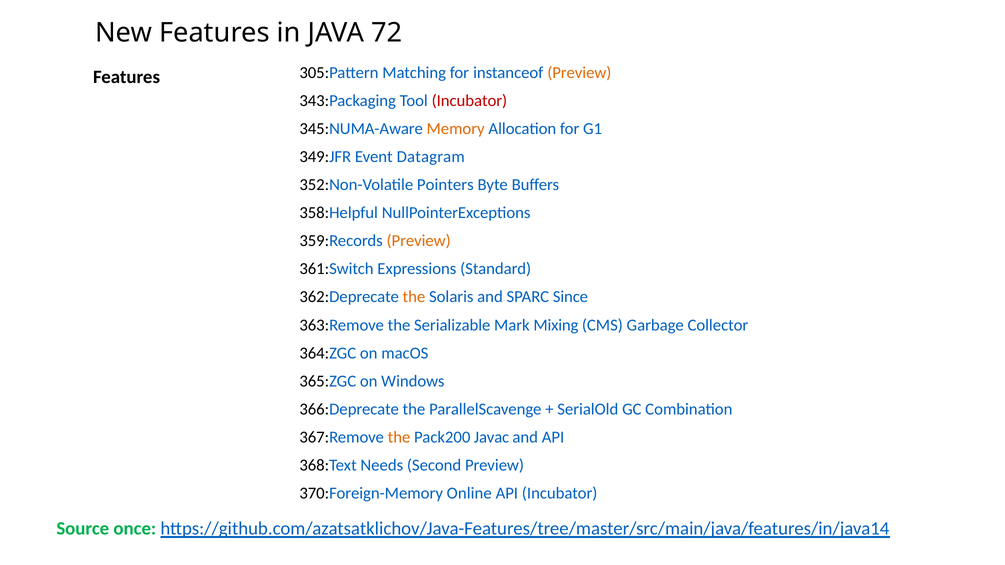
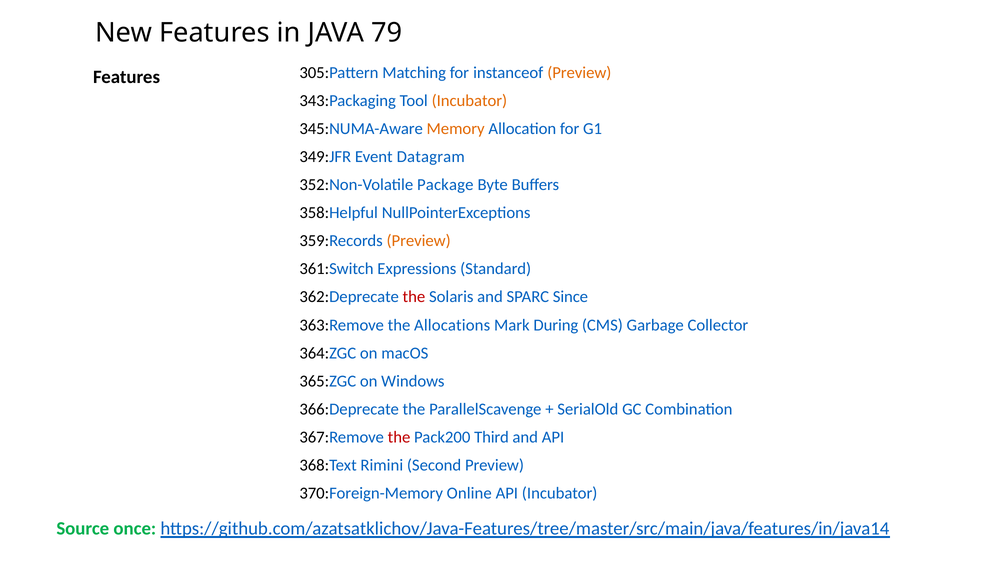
72: 72 -> 79
Incubator at (469, 101) colour: red -> orange
Pointers: Pointers -> Package
the at (414, 297) colour: orange -> red
Serializable: Serializable -> Allocations
Mixing: Mixing -> During
the at (399, 437) colour: orange -> red
Javac: Javac -> Third
Needs: Needs -> Rimini
